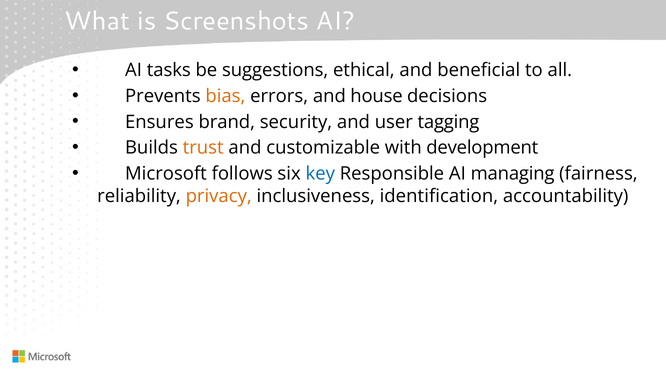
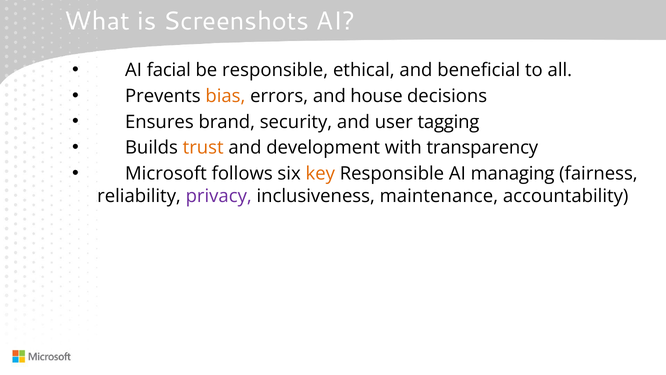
tasks: tasks -> facial
be suggestions: suggestions -> responsible
customizable: customizable -> development
development: development -> transparency
key colour: blue -> orange
privacy colour: orange -> purple
identification: identification -> maintenance
